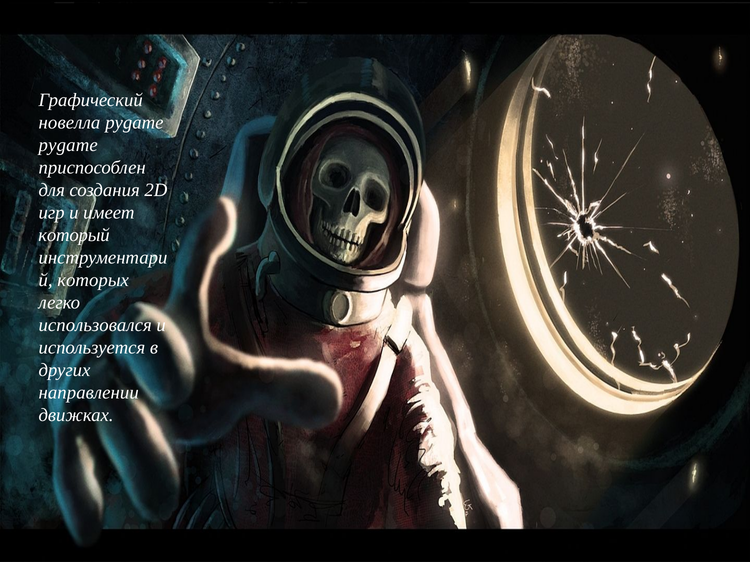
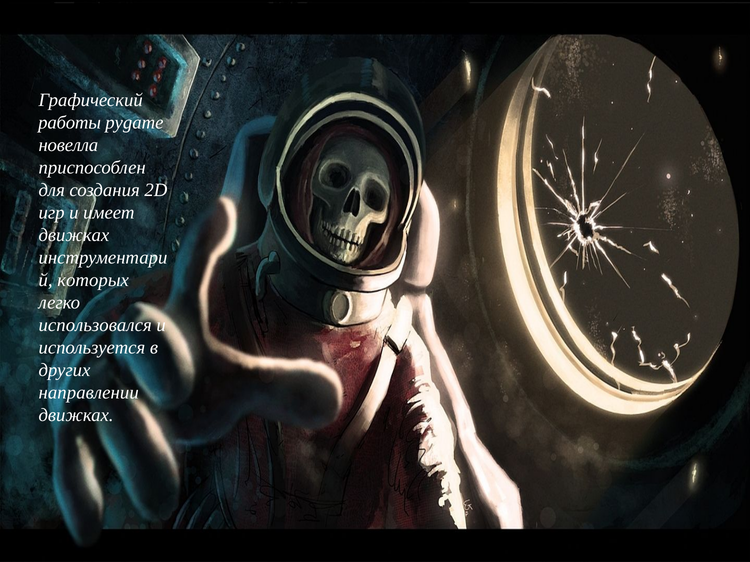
новелла: новелла -> работы
pygame at (68, 145): pygame -> новелла
который at (74, 235): который -> движках
